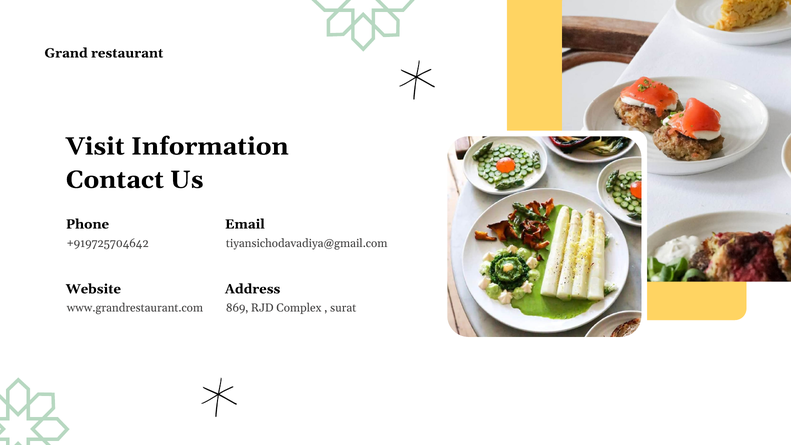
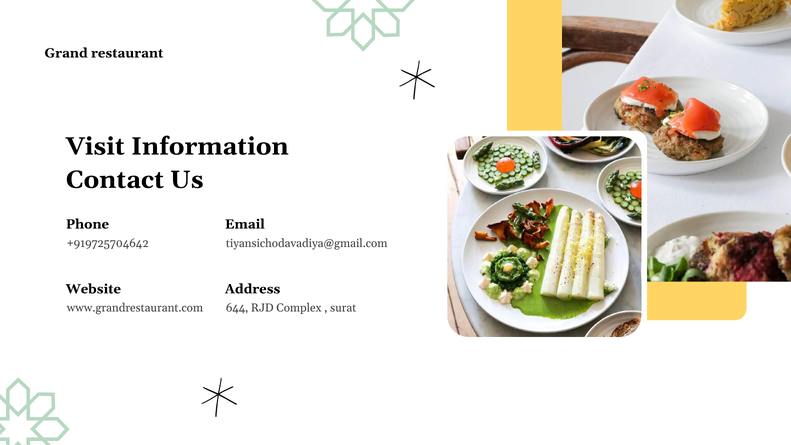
869: 869 -> 644
